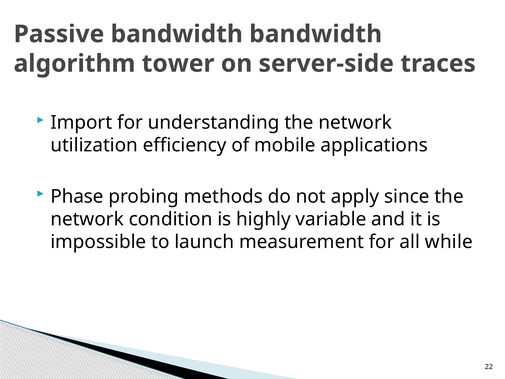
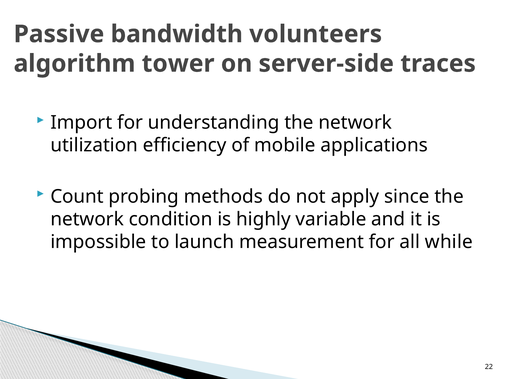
bandwidth bandwidth: bandwidth -> volunteers
Phase: Phase -> Count
